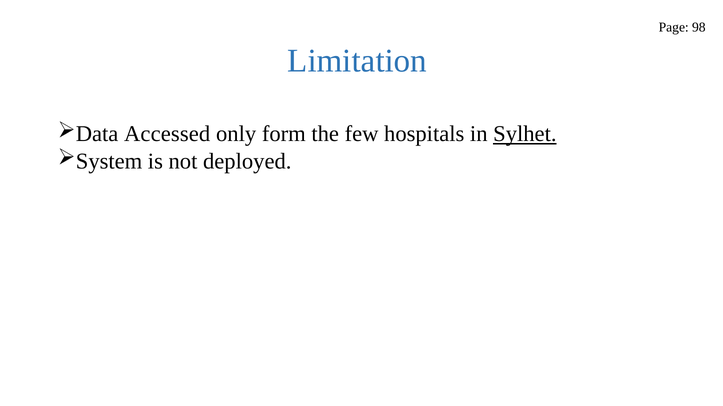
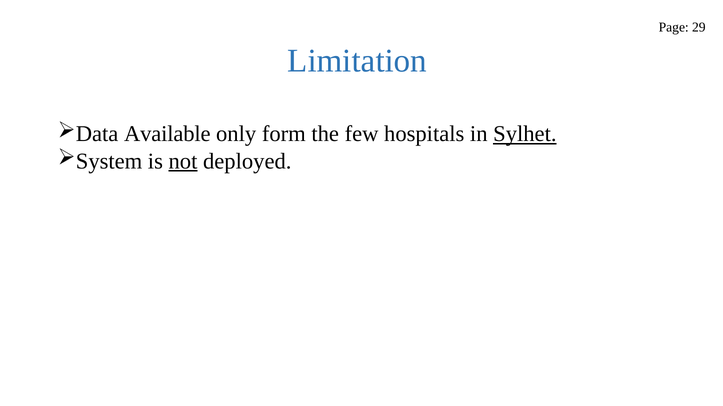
98: 98 -> 29
Accessed: Accessed -> Available
not underline: none -> present
